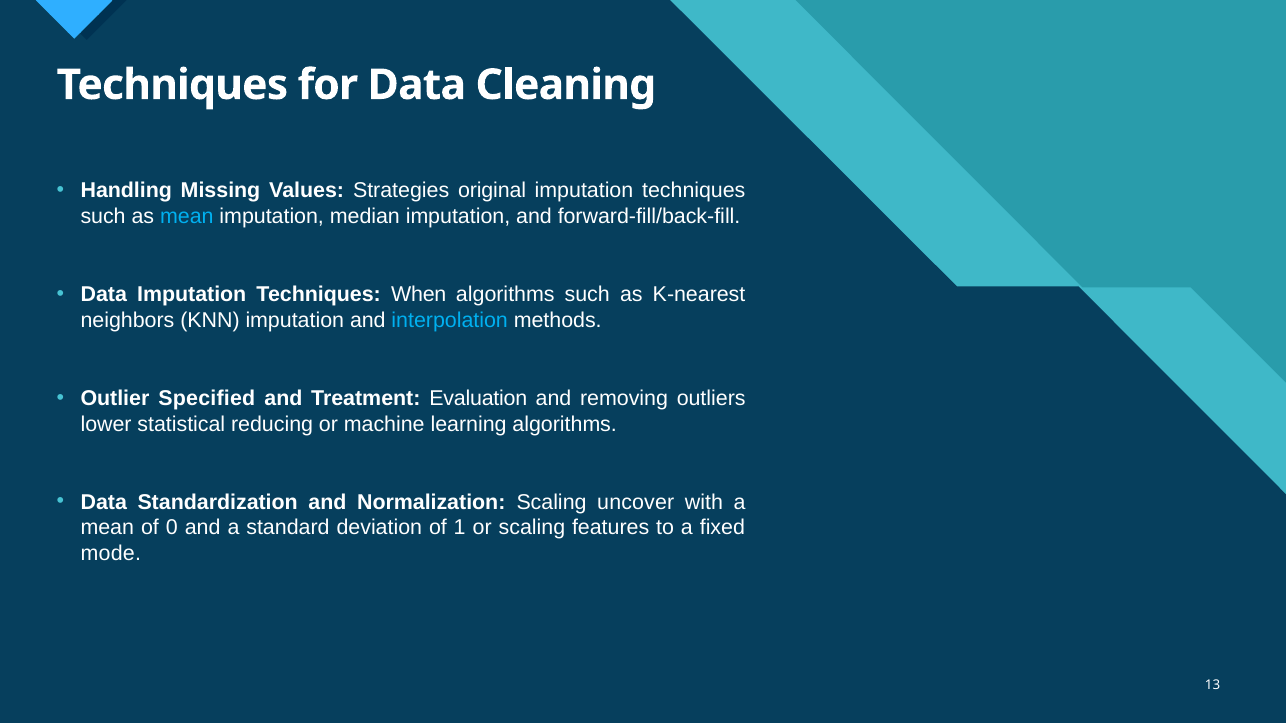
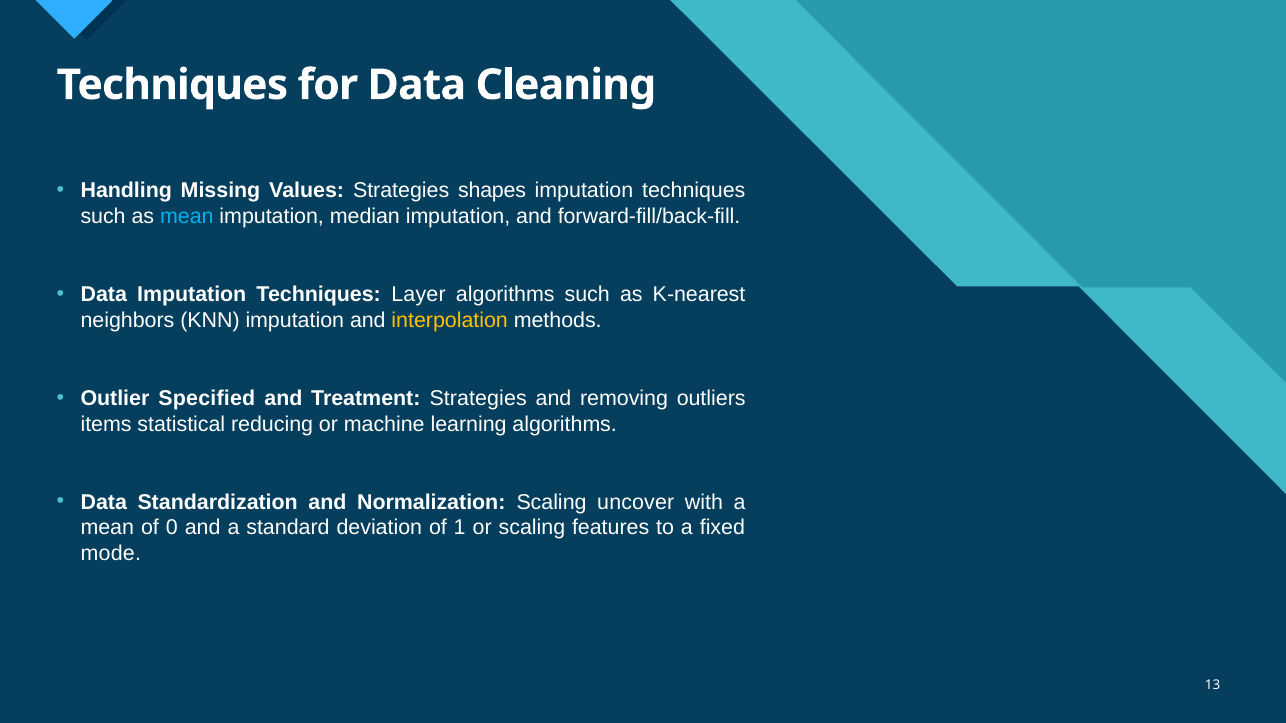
original: original -> shapes
When: When -> Layer
interpolation colour: light blue -> yellow
Treatment Evaluation: Evaluation -> Strategies
lower: lower -> items
